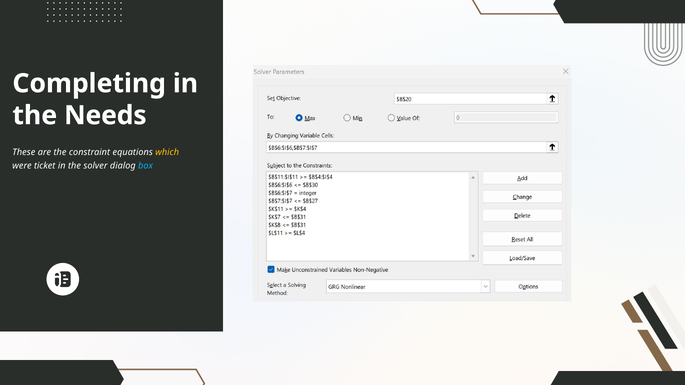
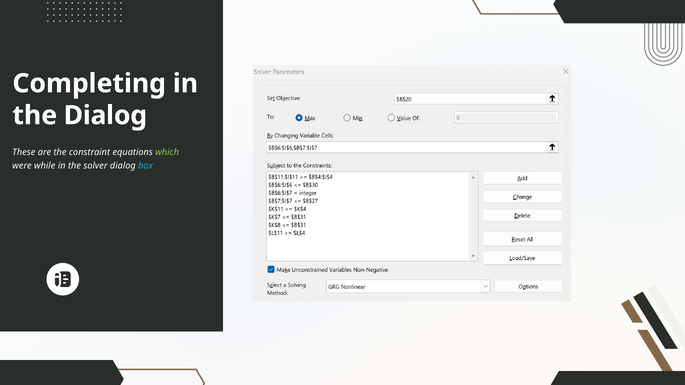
the Needs: Needs -> Dialog
which colour: yellow -> light green
ticket: ticket -> while
